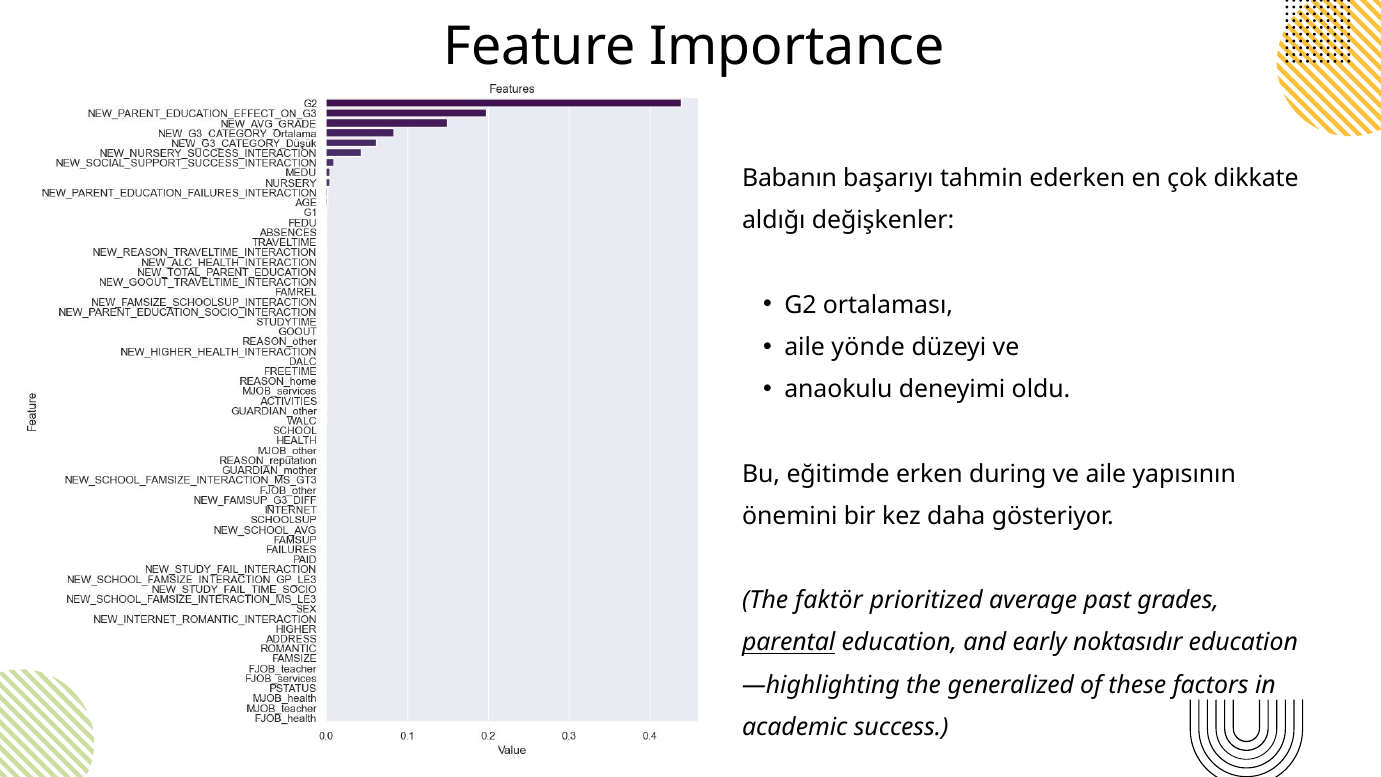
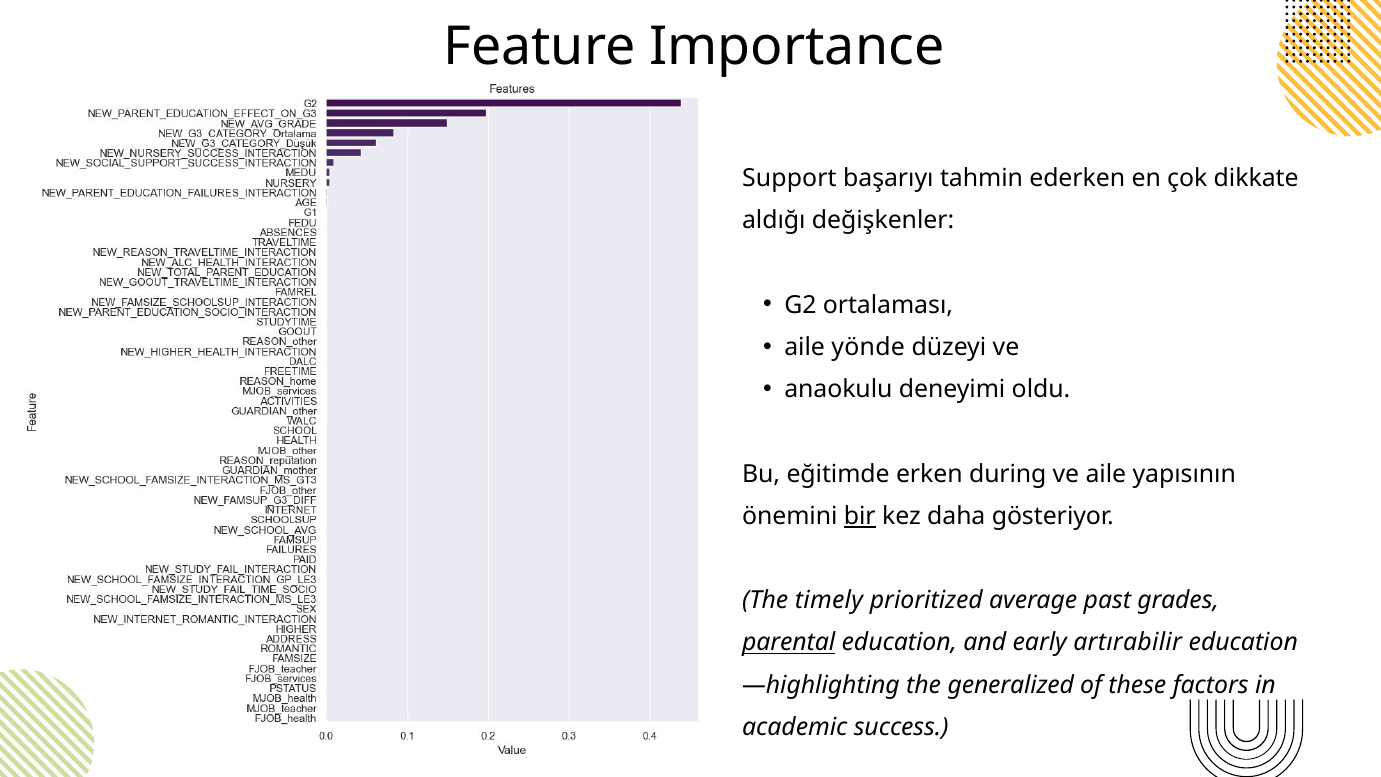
Babanın: Babanın -> Support
bir underline: none -> present
faktör: faktör -> timely
noktasıdır: noktasıdır -> artırabilir
